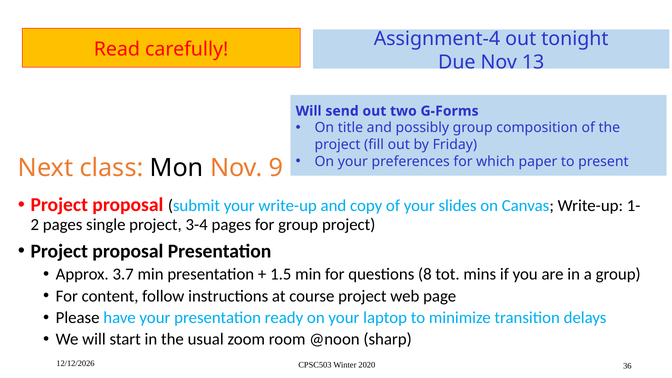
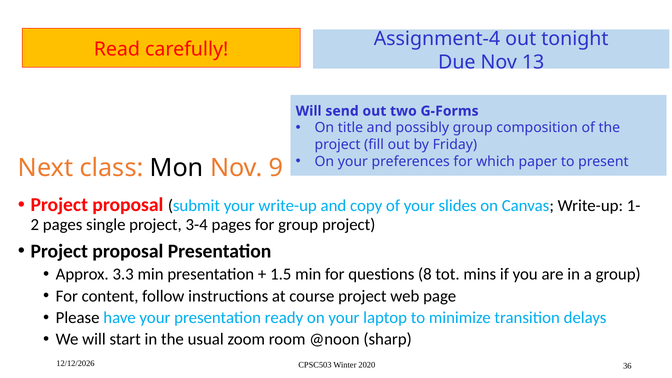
3.7: 3.7 -> 3.3
